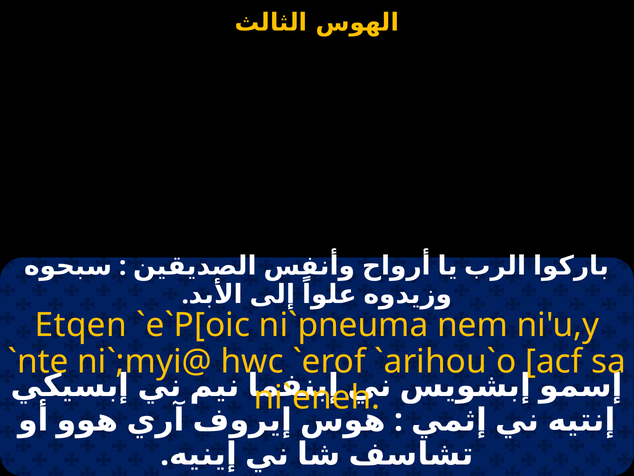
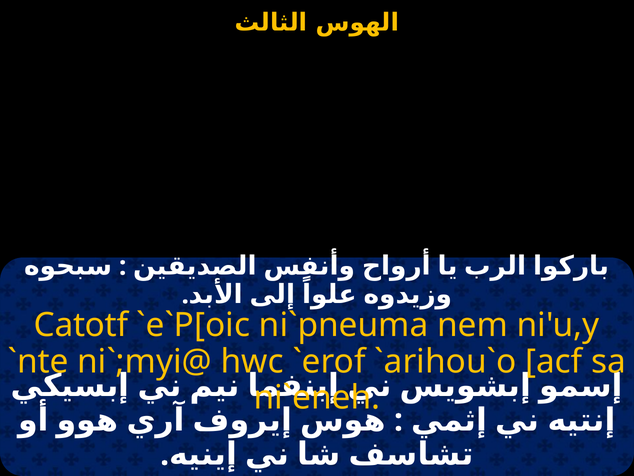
Etqen: Etqen -> Catotf
